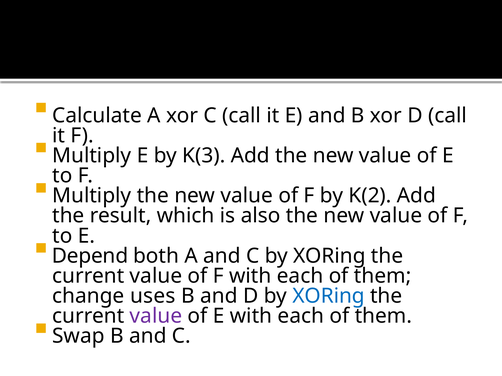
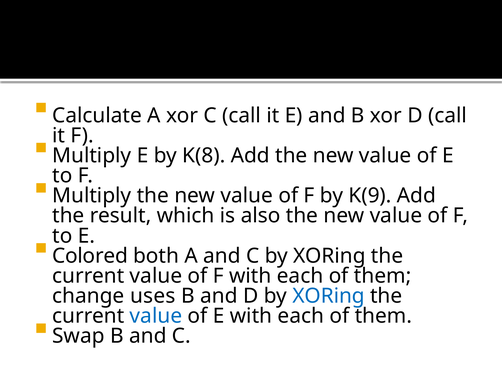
K(3: K(3 -> K(8
K(2: K(2 -> K(9
Depend: Depend -> Colored
value at (156, 316) colour: purple -> blue
